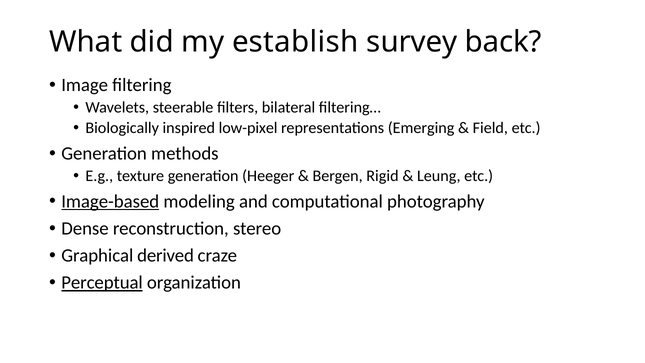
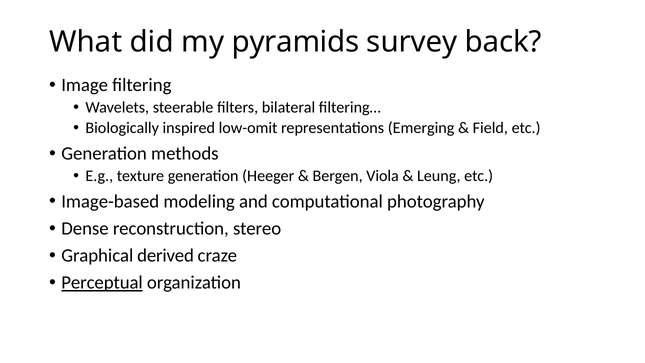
establish: establish -> pyramids
low-pixel: low-pixel -> low-omit
Rigid: Rigid -> Viola
Image-based underline: present -> none
